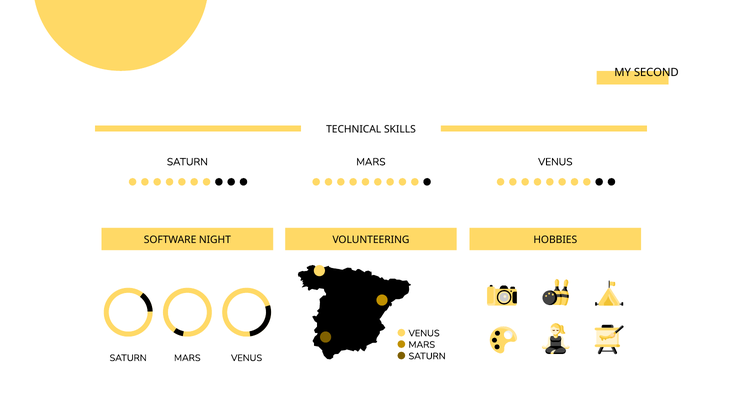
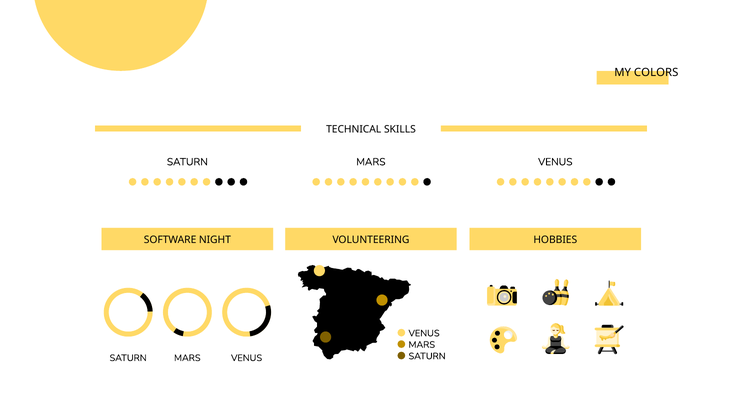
SECOND: SECOND -> COLORS
